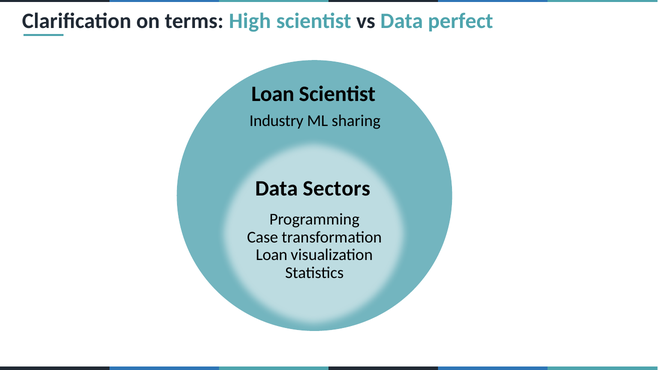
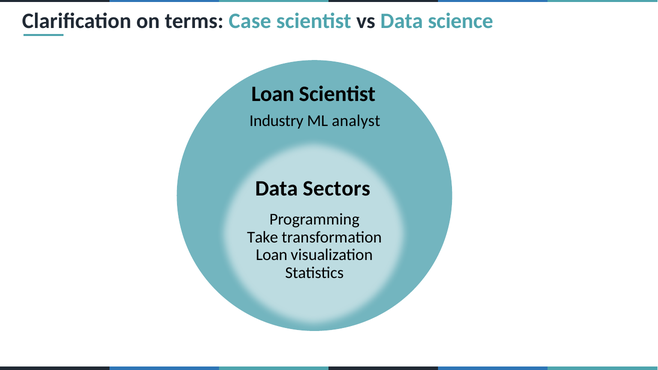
High: High -> Case
perfect: perfect -> science
sharing: sharing -> analyst
Case: Case -> Take
